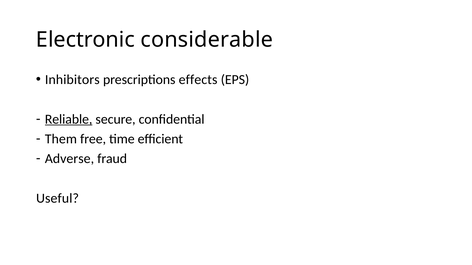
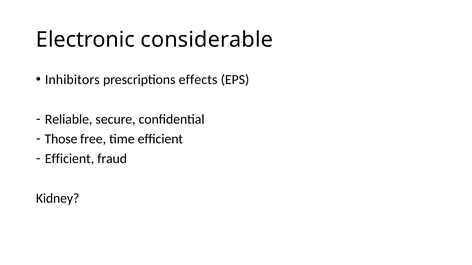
Reliable underline: present -> none
Them: Them -> Those
Adverse at (69, 159): Adverse -> Efficient
Useful: Useful -> Kidney
